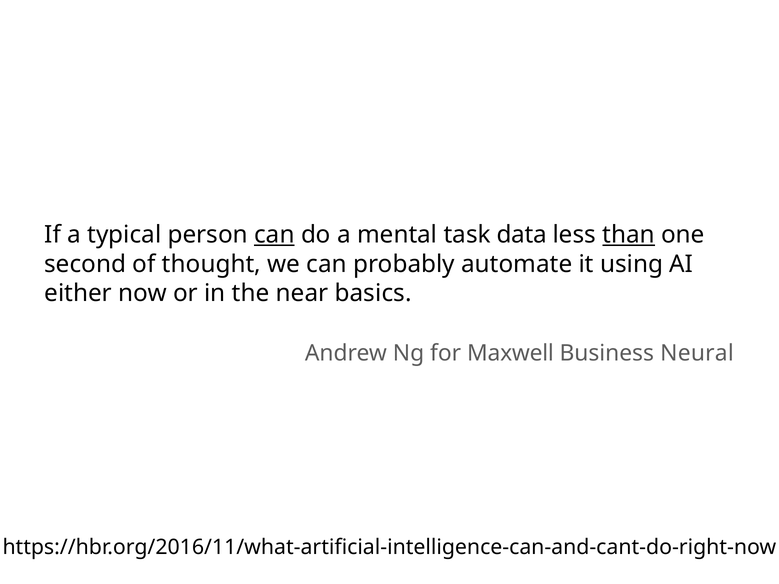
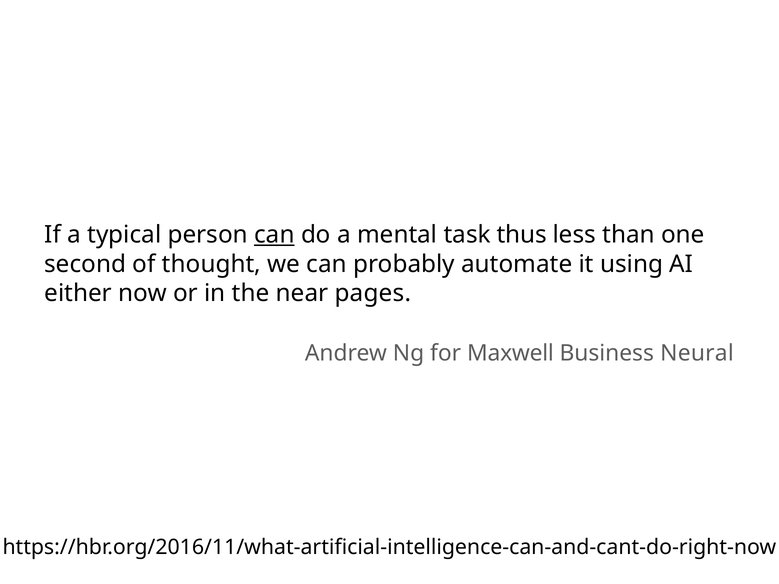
data: data -> thus
than underline: present -> none
basics: basics -> pages
